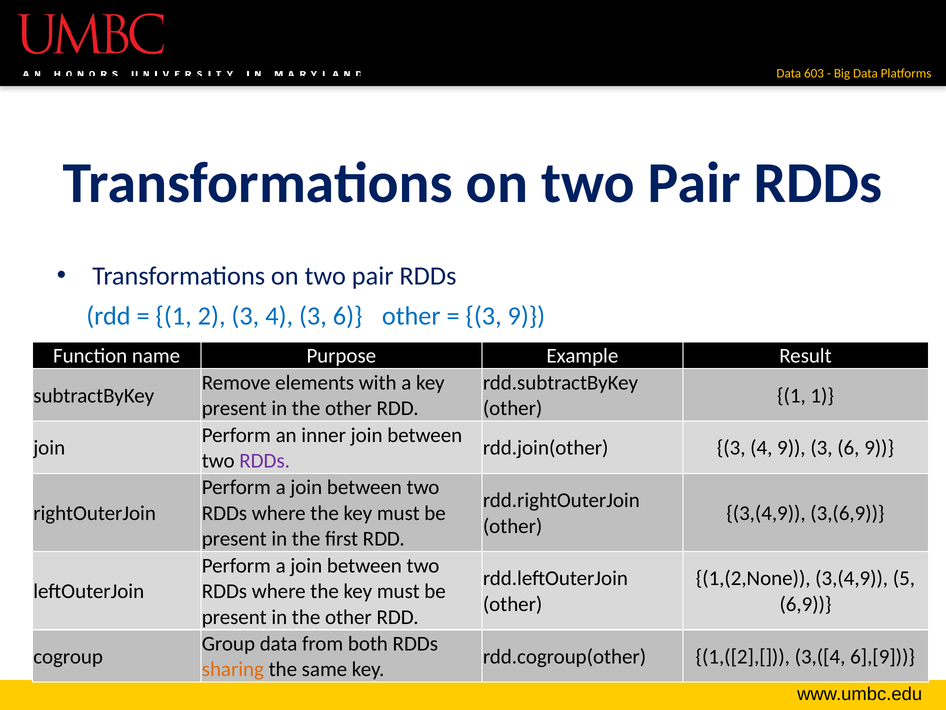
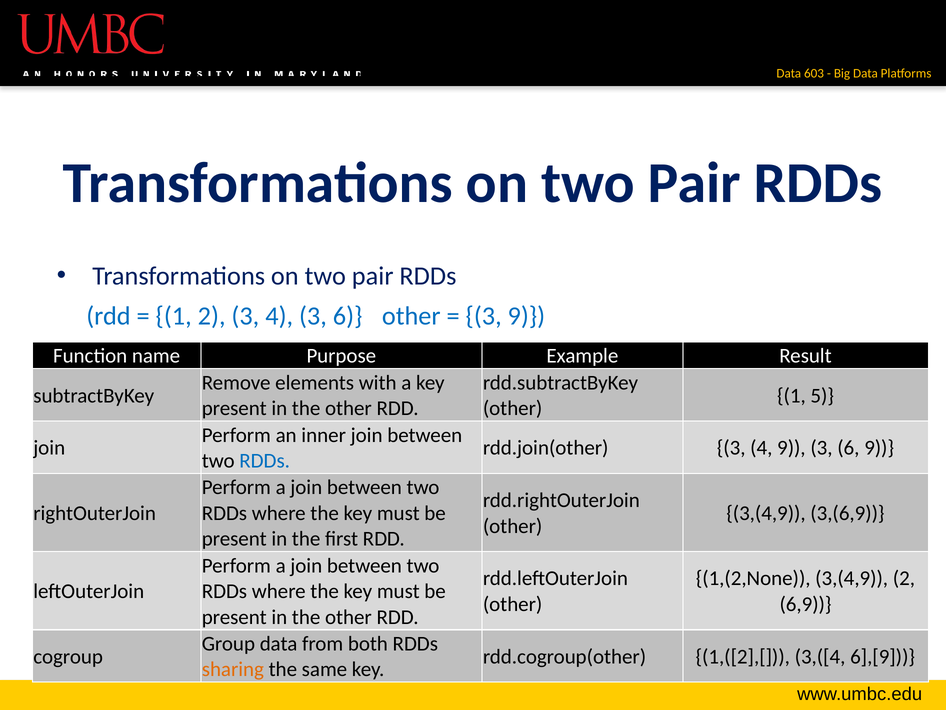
1 1: 1 -> 5
RDDs at (265, 461) colour: purple -> blue
3,(4,9 5: 5 -> 2
